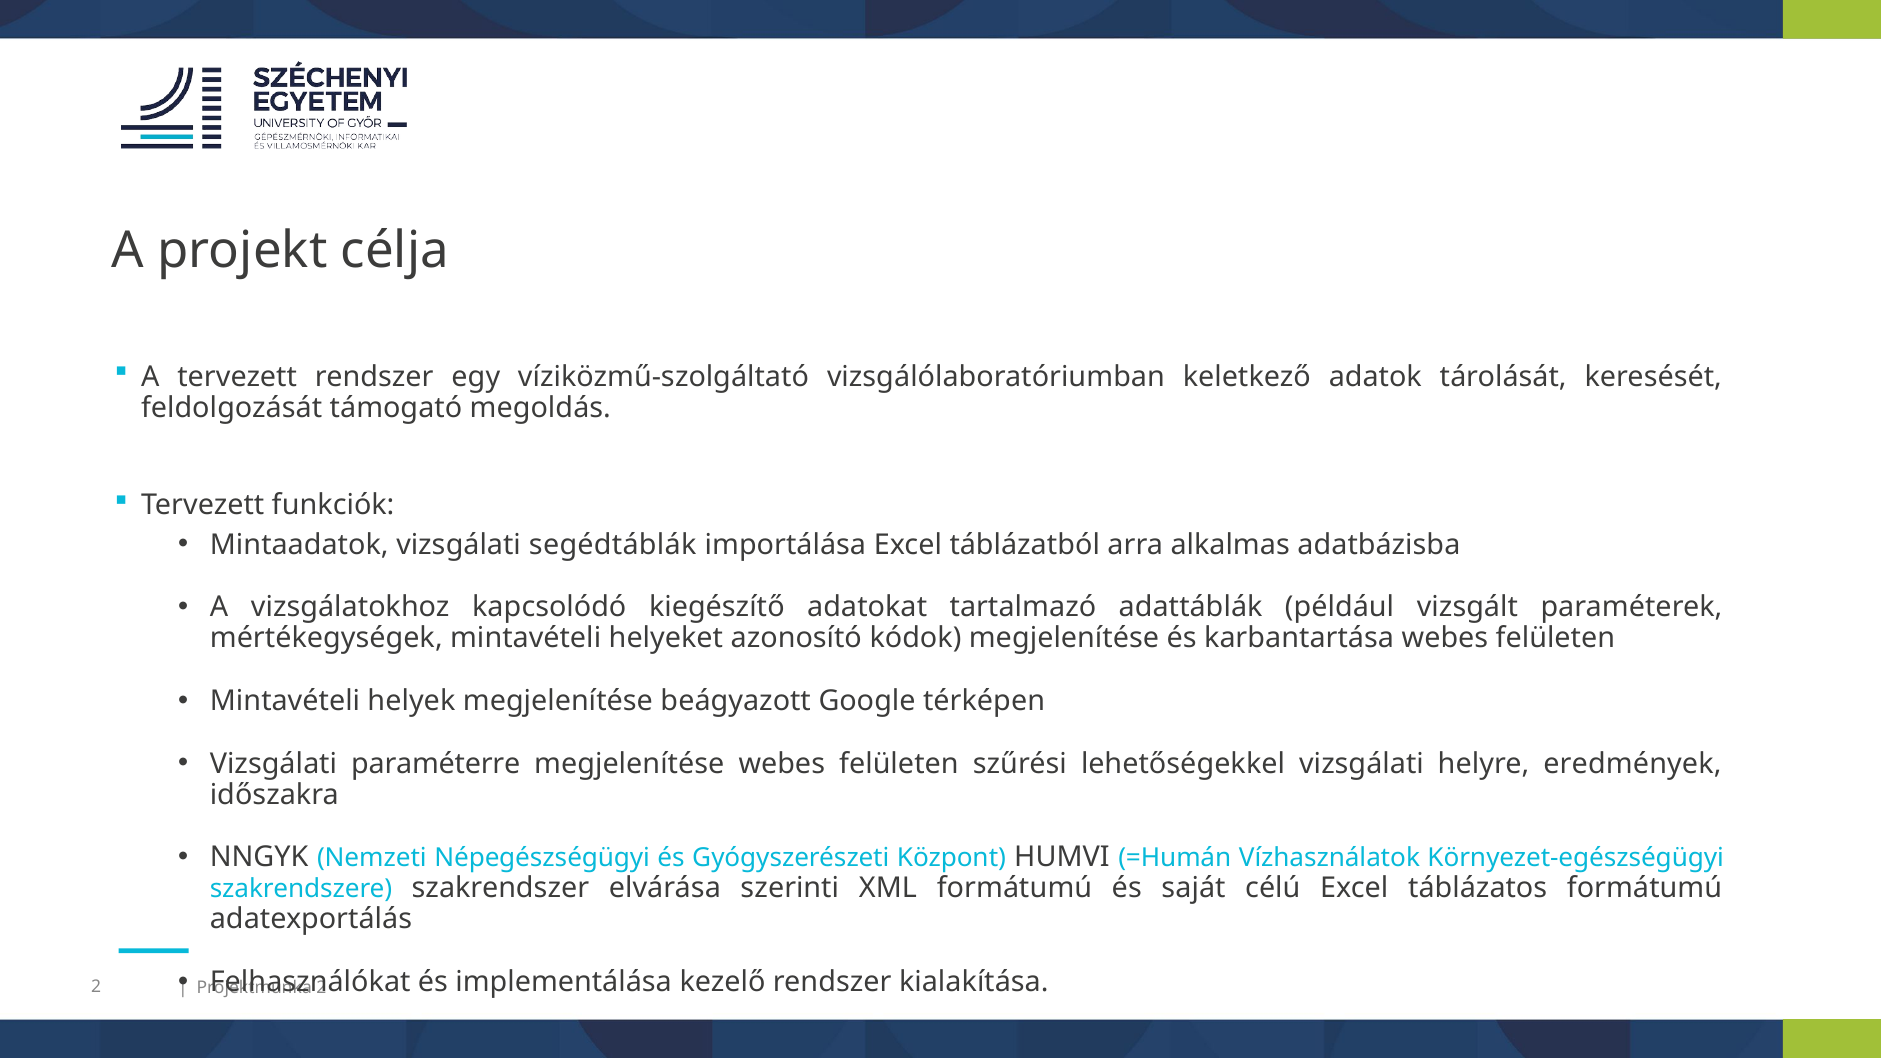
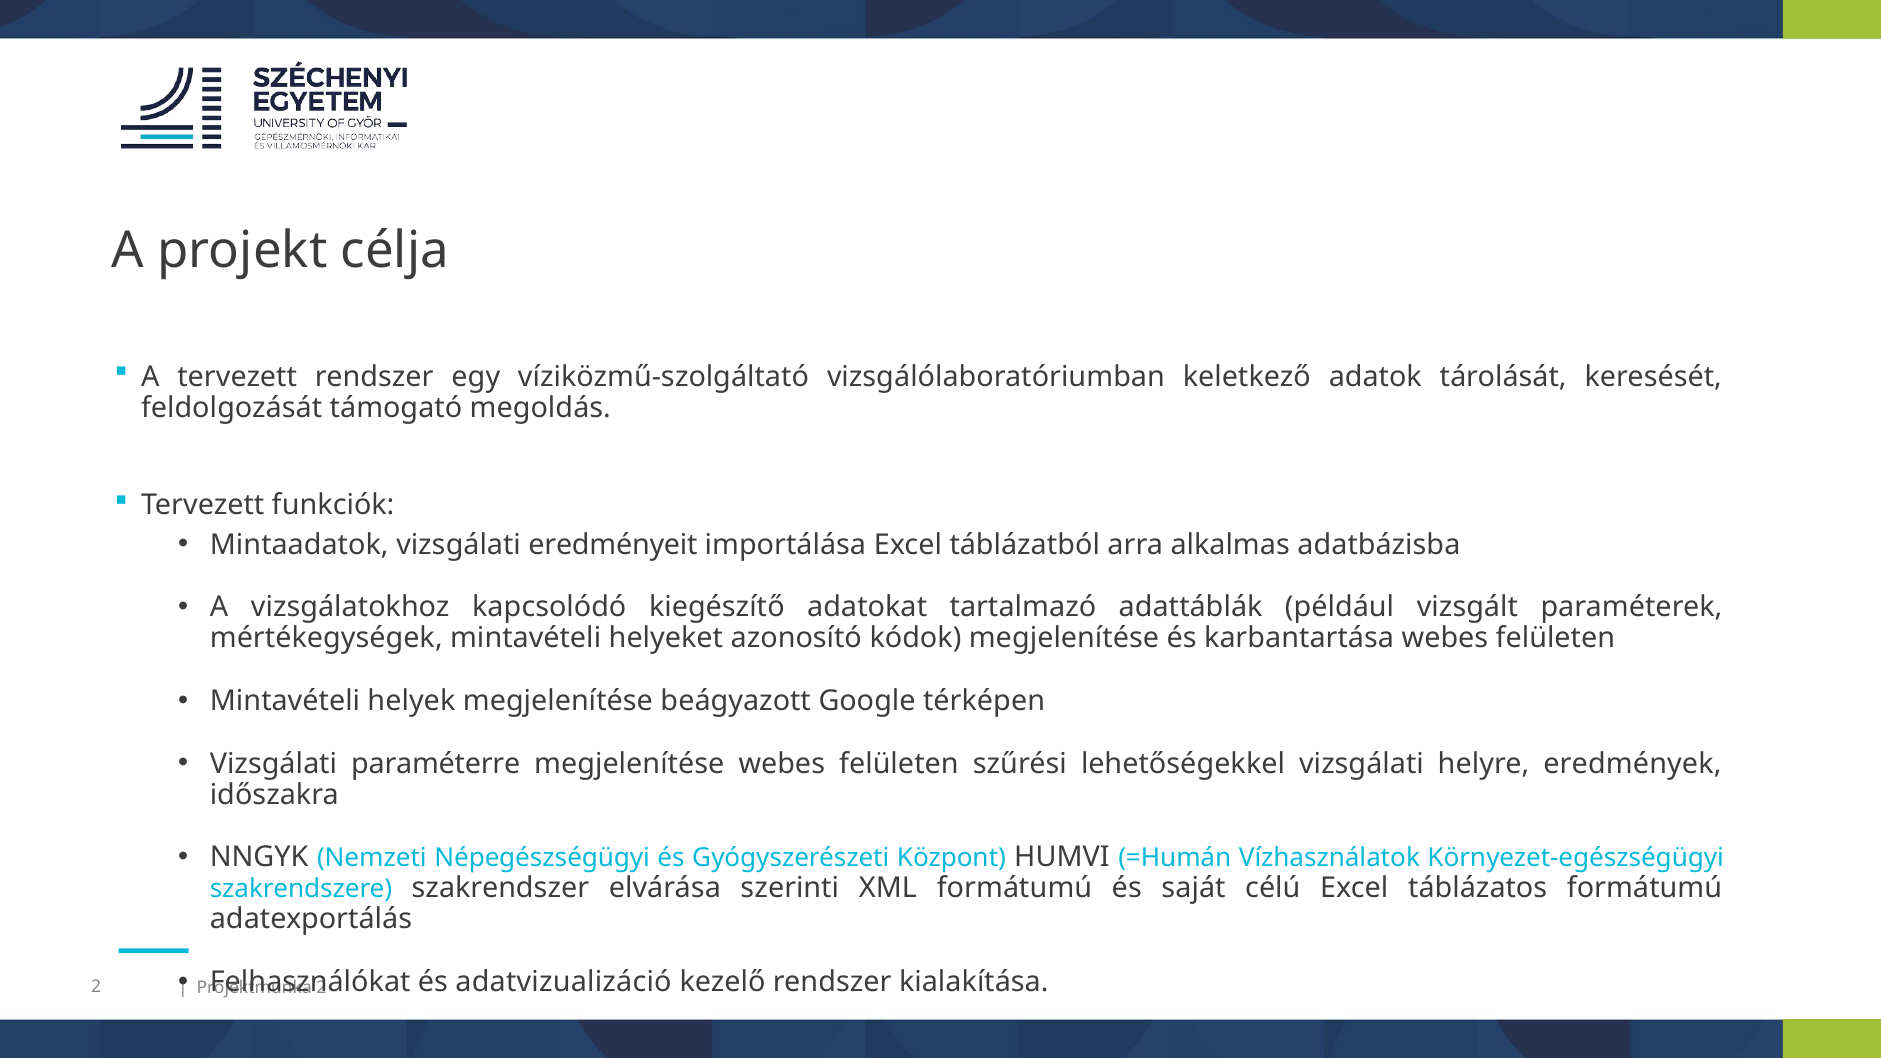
segédtáblák: segédtáblák -> eredményeit
implementálása: implementálása -> adatvizualizáció
